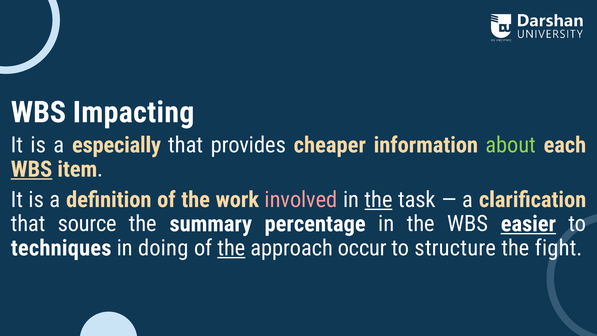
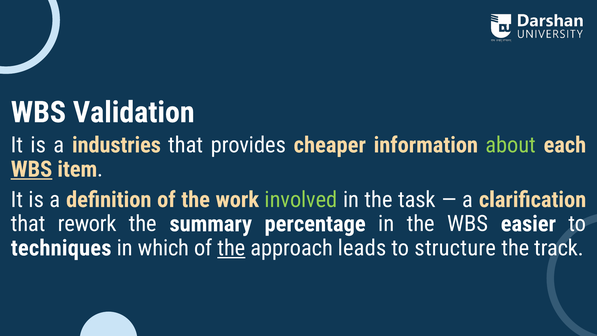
Impacting: Impacting -> Validation
especially: especially -> industries
involved colour: pink -> light green
the at (379, 200) underline: present -> none
source: source -> rework
easier underline: present -> none
doing: doing -> which
occur: occur -> leads
fight: fight -> track
